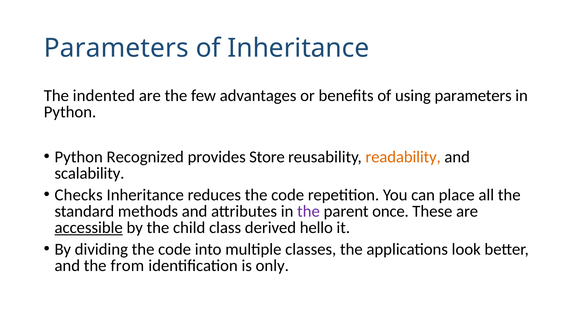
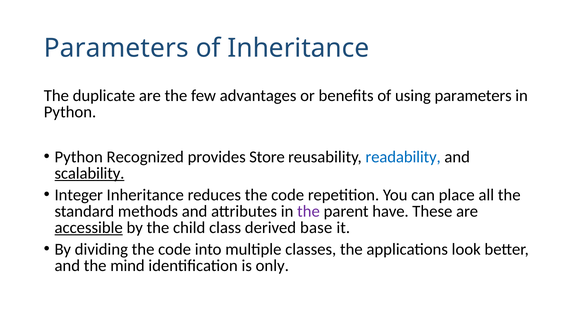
indented: indented -> duplicate
readability colour: orange -> blue
scalability underline: none -> present
Checks: Checks -> Integer
once: once -> have
hello: hello -> base
from: from -> mind
